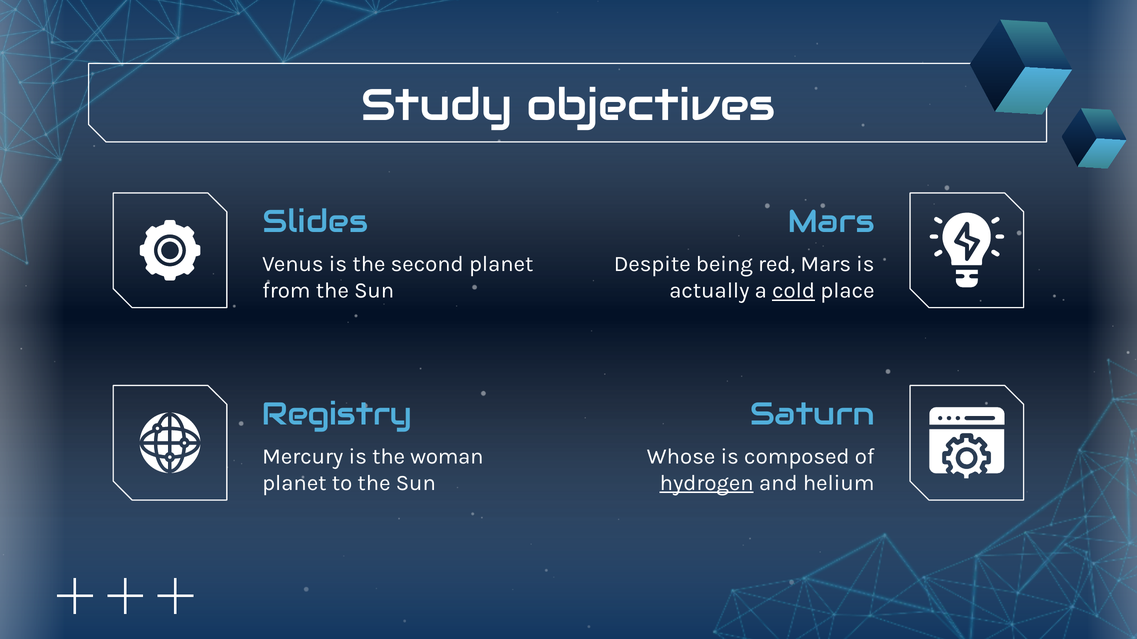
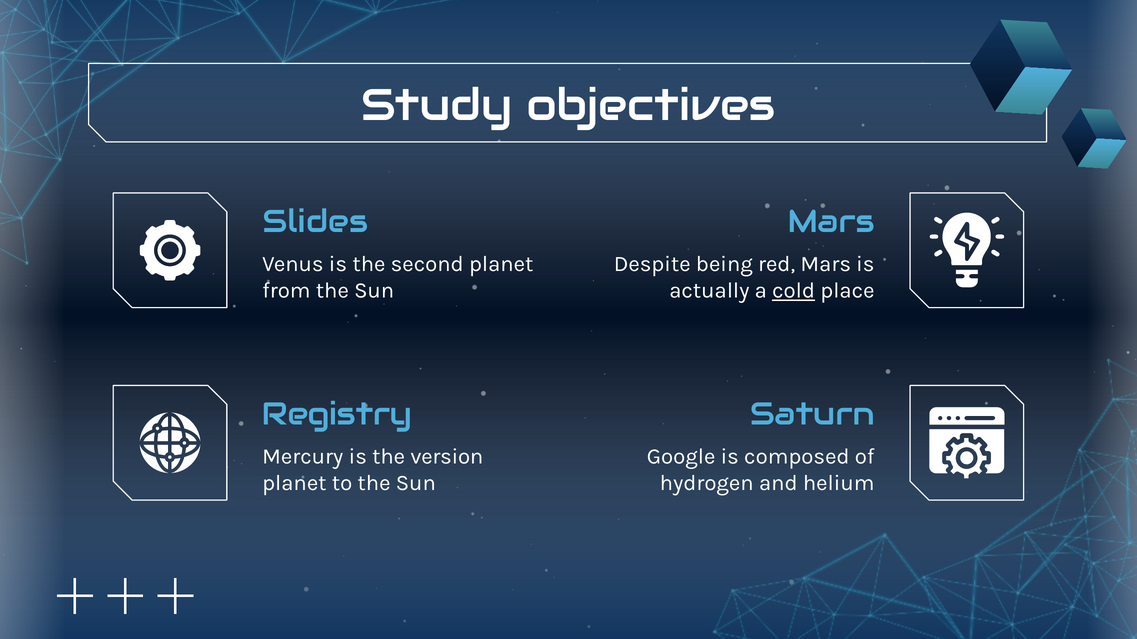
woman: woman -> version
Whose: Whose -> Google
hydrogen underline: present -> none
